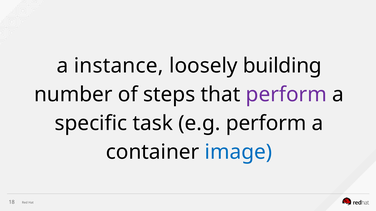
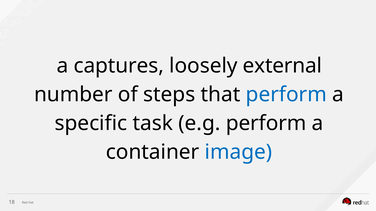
instance: instance -> captures
building: building -> external
perform at (286, 95) colour: purple -> blue
